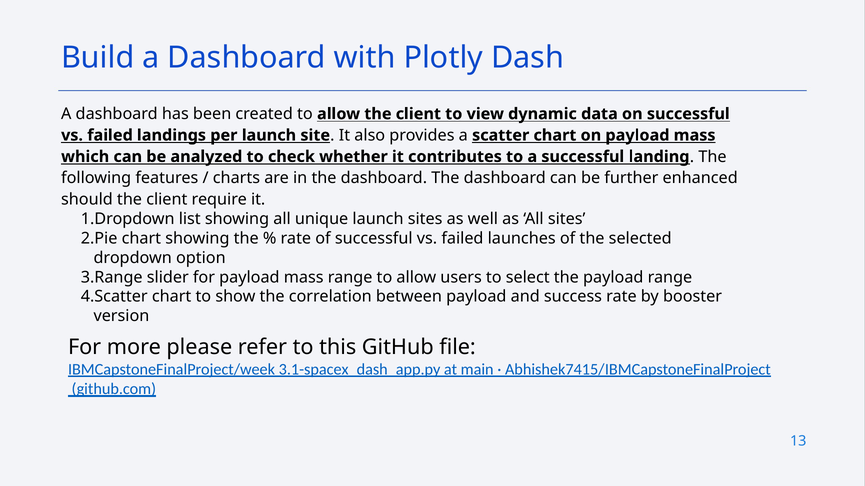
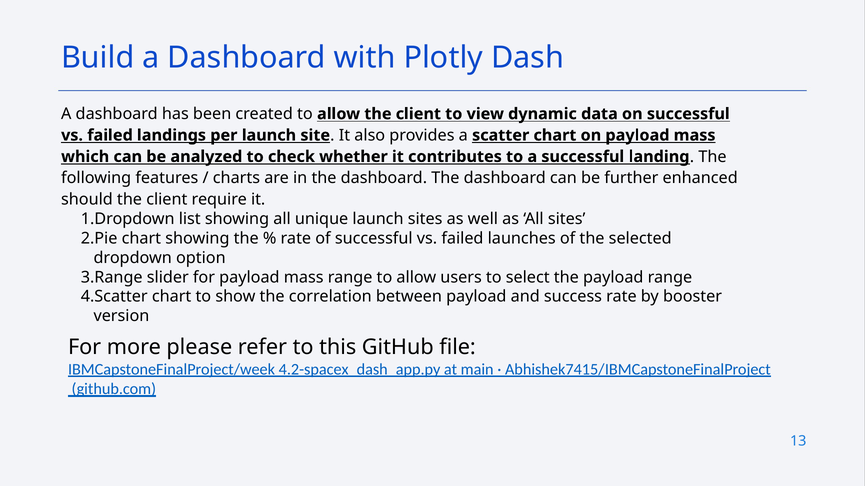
3.1-spacex_dash_app.py: 3.1-spacex_dash_app.py -> 4.2-spacex_dash_app.py
